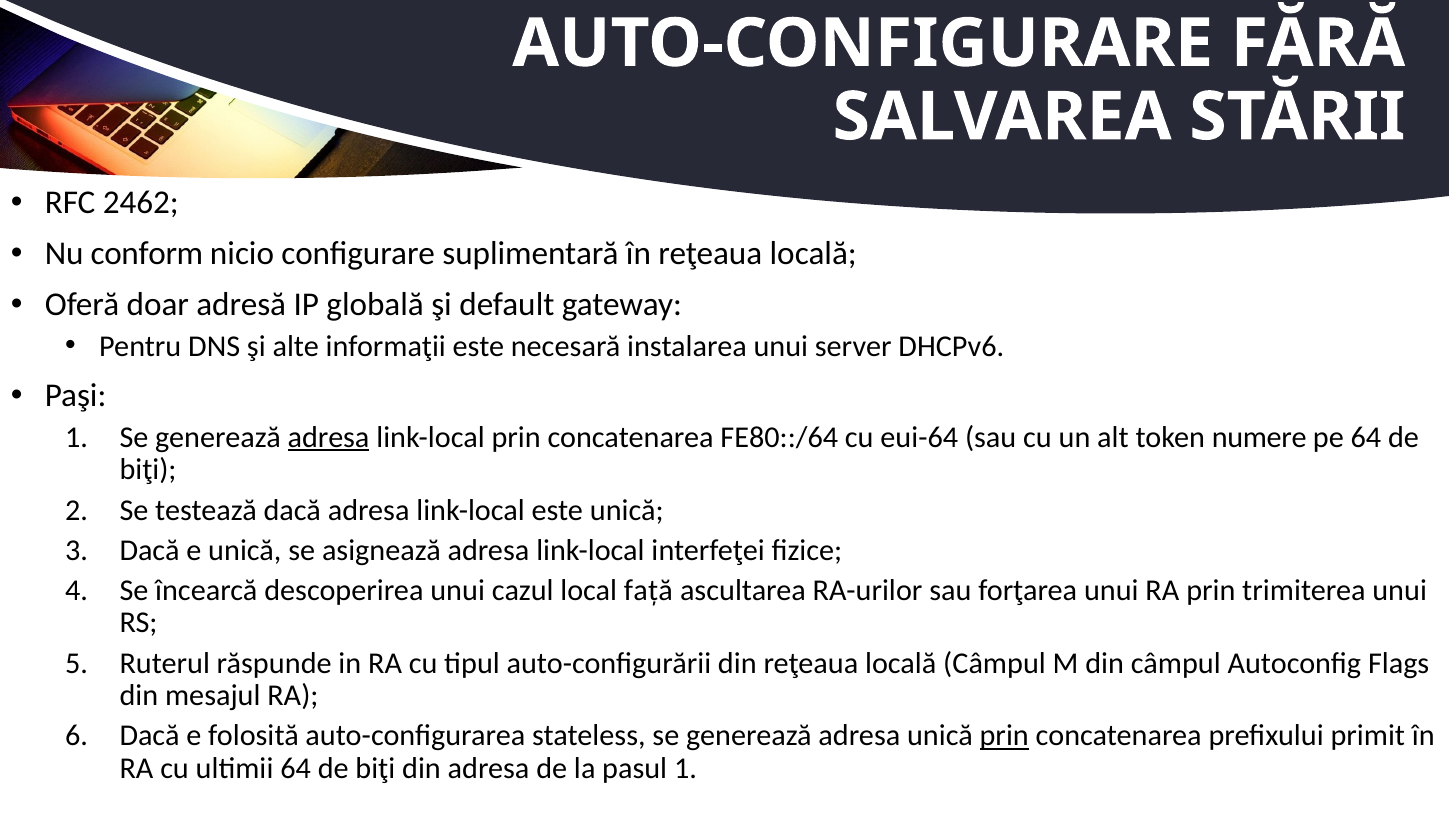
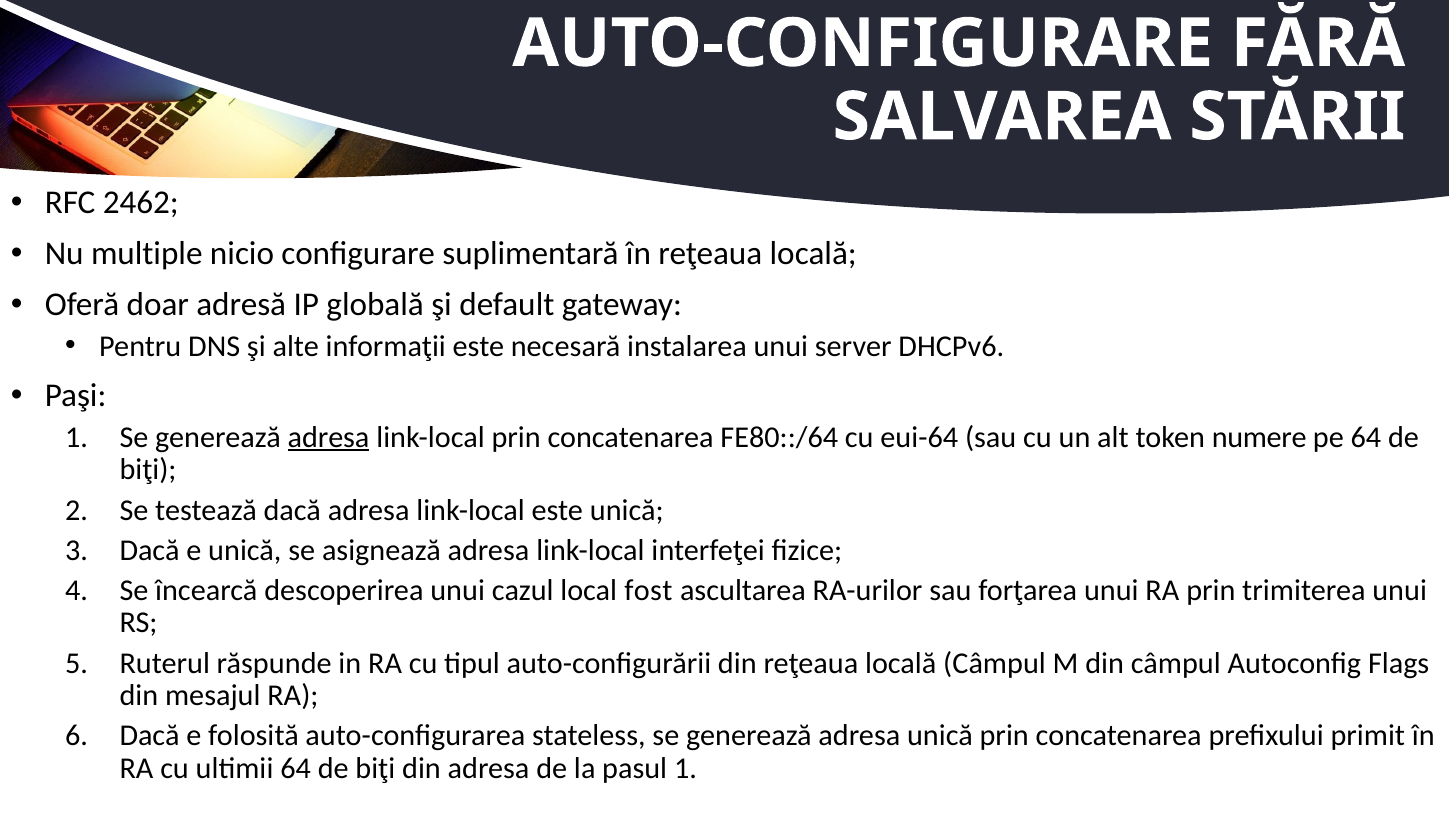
conform: conform -> multiple
față: față -> fost
prin at (1004, 736) underline: present -> none
